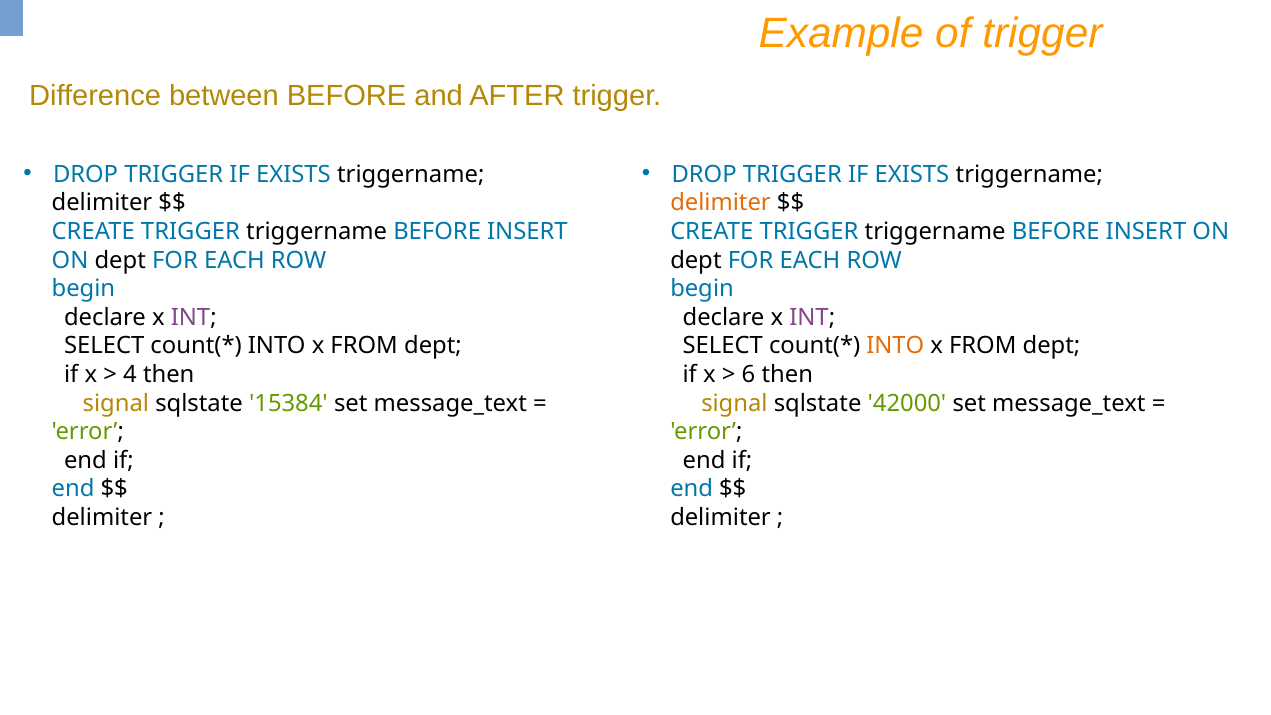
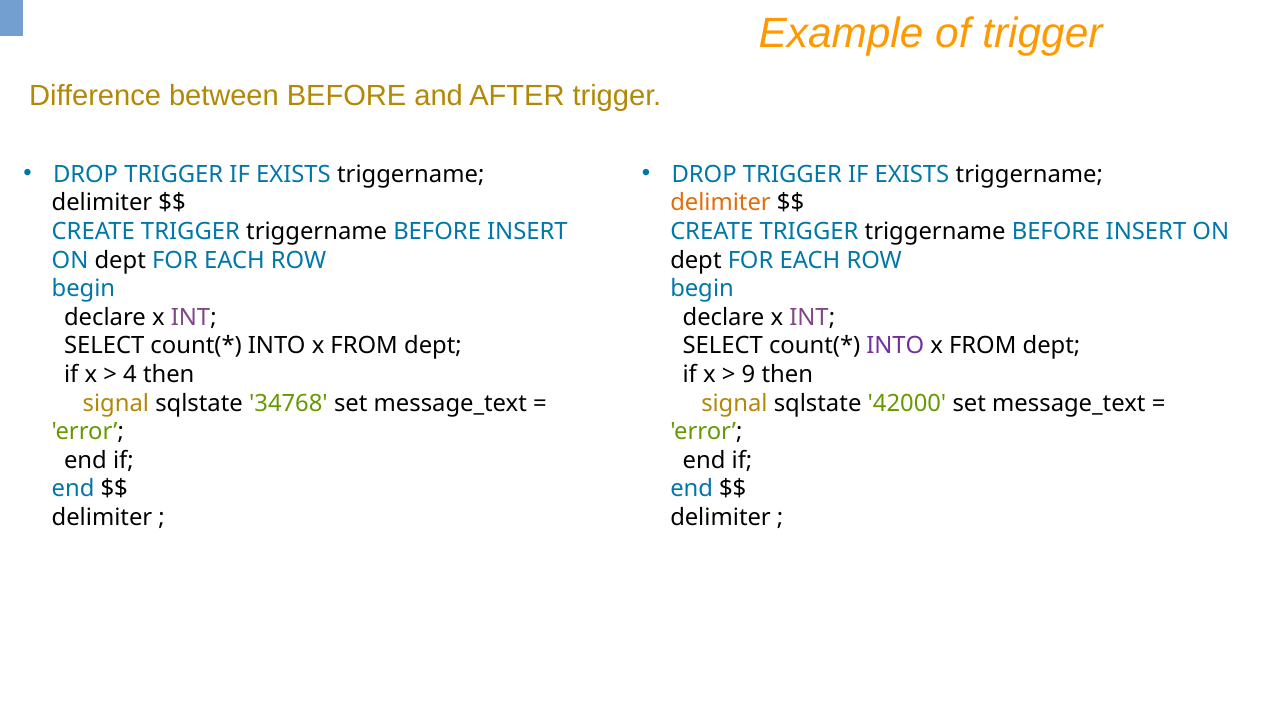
INTO at (895, 346) colour: orange -> purple
6: 6 -> 9
15384: 15384 -> 34768
